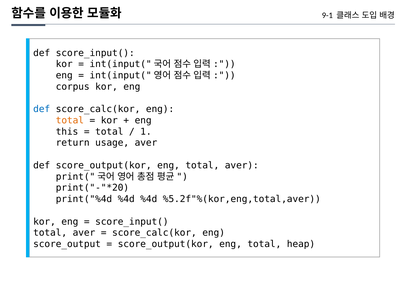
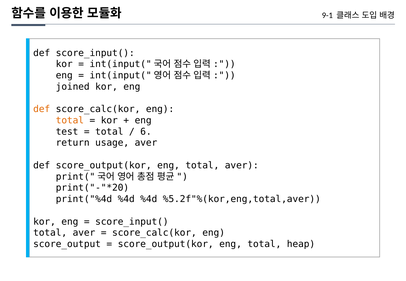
corpus: corpus -> joined
def at (42, 109) colour: blue -> orange
this: this -> test
1: 1 -> 6
